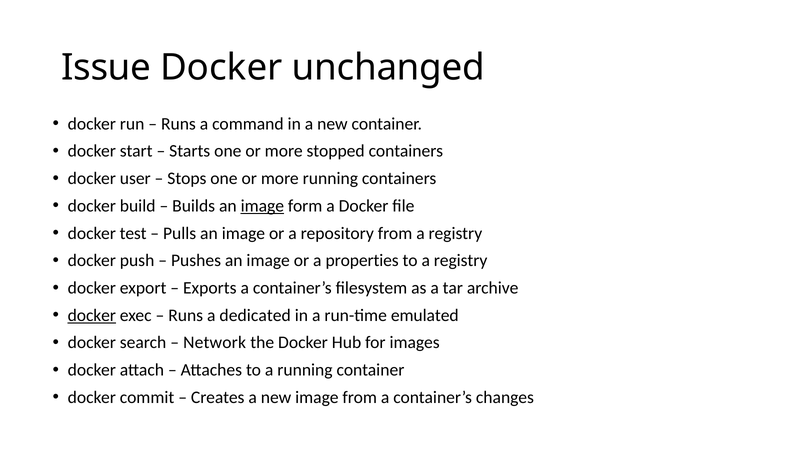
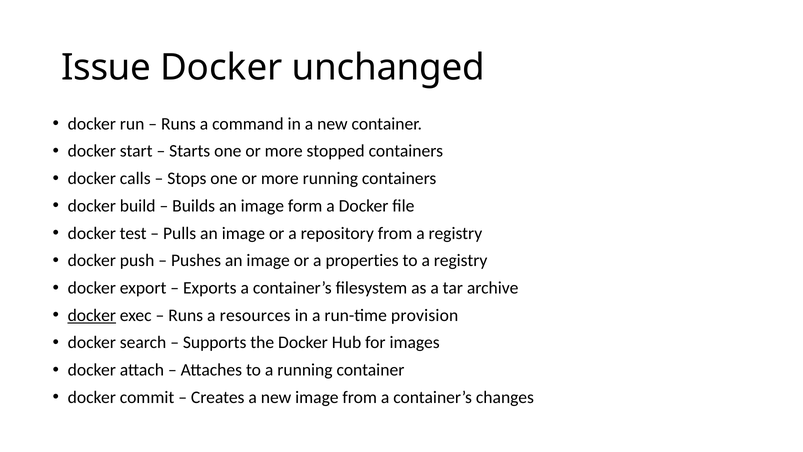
user: user -> calls
image at (262, 206) underline: present -> none
dedicated: dedicated -> resources
emulated: emulated -> provision
Network: Network -> Supports
